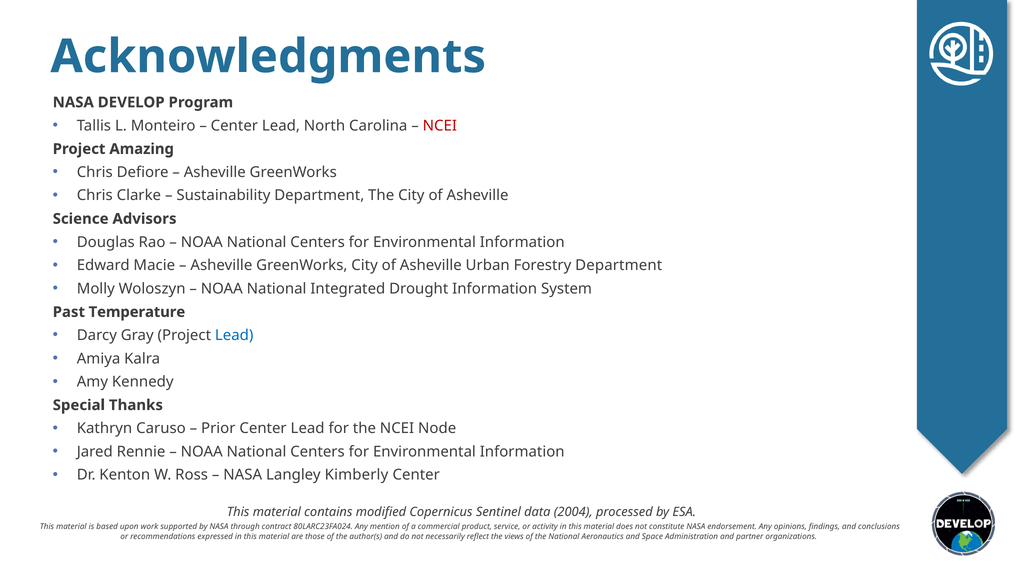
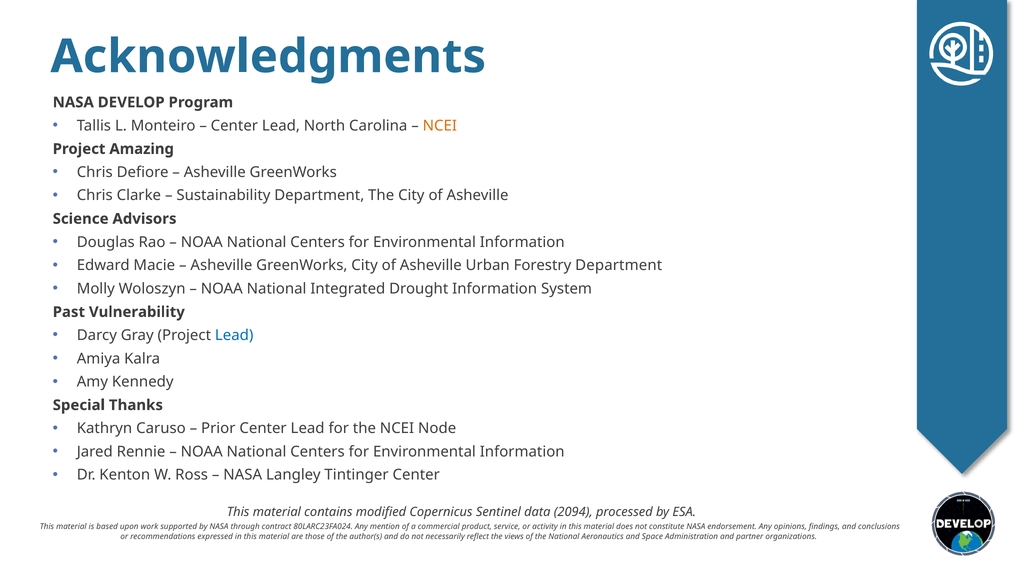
NCEI at (440, 126) colour: red -> orange
Temperature: Temperature -> Vulnerability
Kimberly: Kimberly -> Tintinger
2004: 2004 -> 2094
